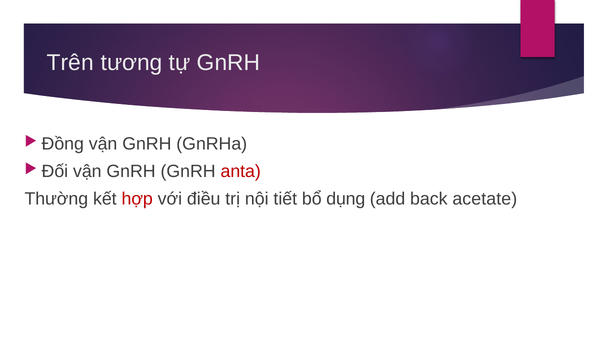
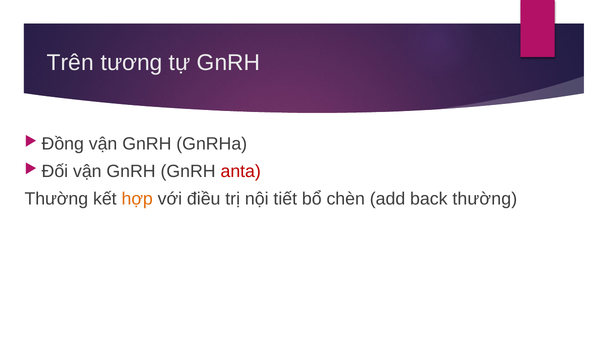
hợp colour: red -> orange
dụng: dụng -> chèn
back acetate: acetate -> thường
